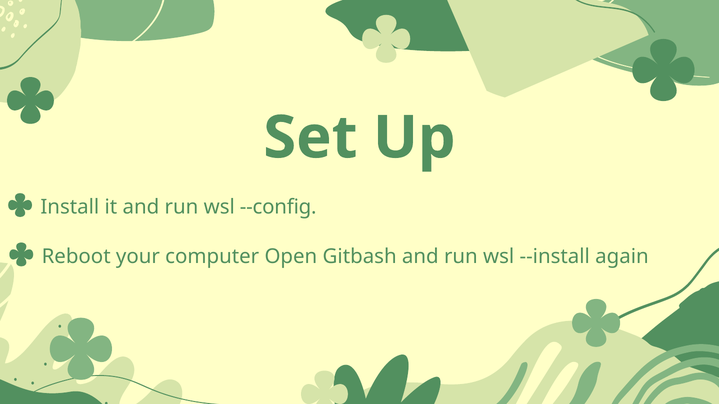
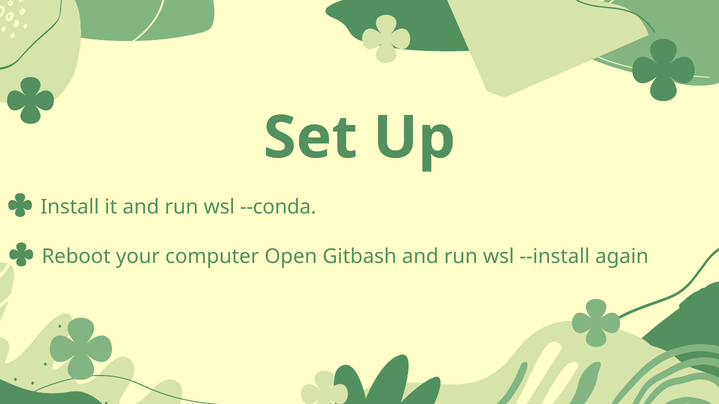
--config: --config -> --conda
